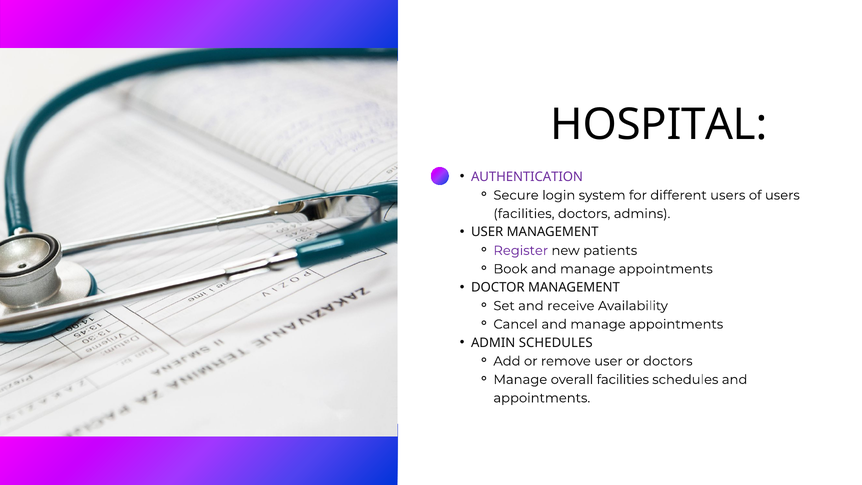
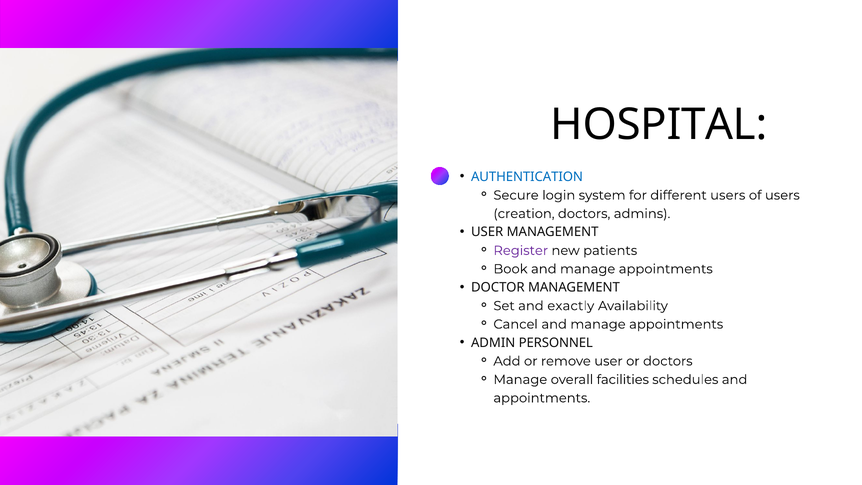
AUTHENTICATION colour: purple -> blue
facilities at (524, 214): facilities -> creation
receive: receive -> exactly
ADMIN SCHEDULES: SCHEDULES -> PERSONNEL
